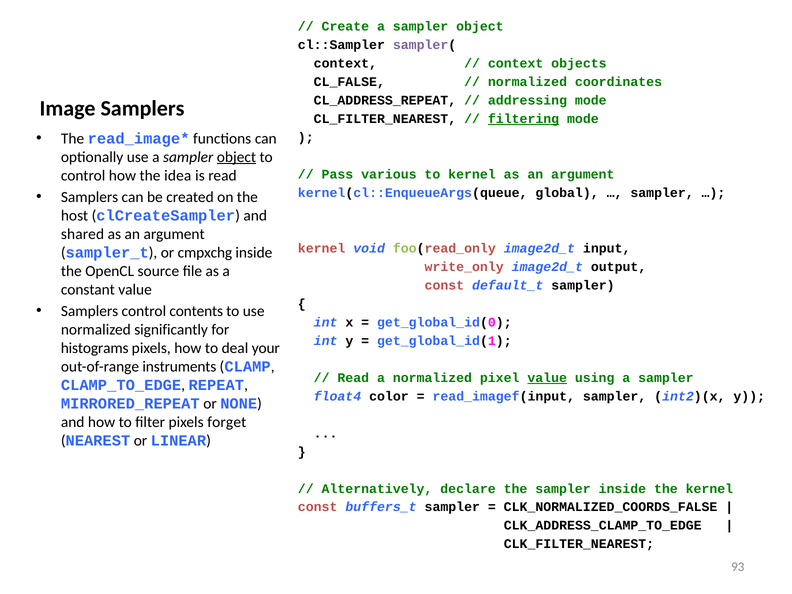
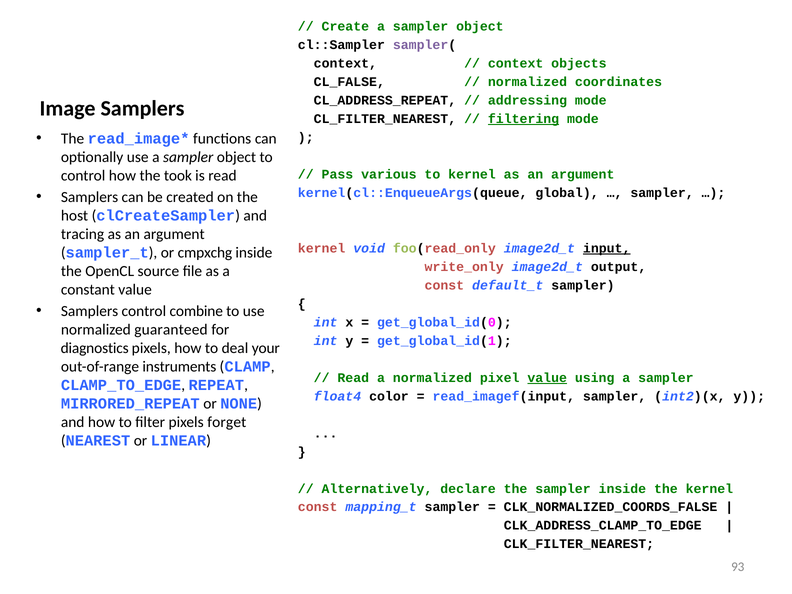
object at (236, 157) underline: present -> none
idea: idea -> took
shared: shared -> tracing
input underline: none -> present
contents: contents -> combine
significantly: significantly -> guaranteed
histograms: histograms -> diagnostics
buffers_t: buffers_t -> mapping_t
